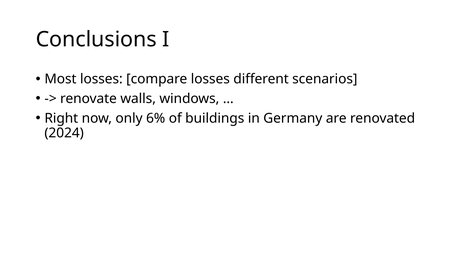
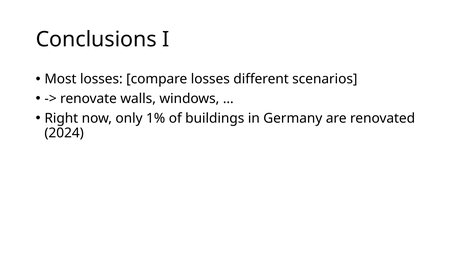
6%: 6% -> 1%
